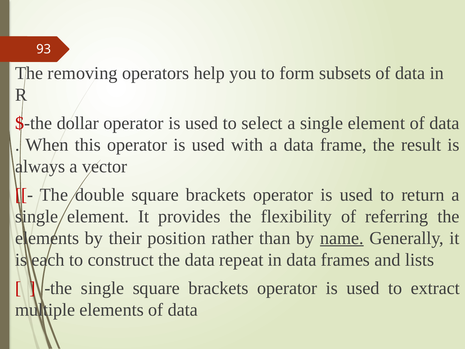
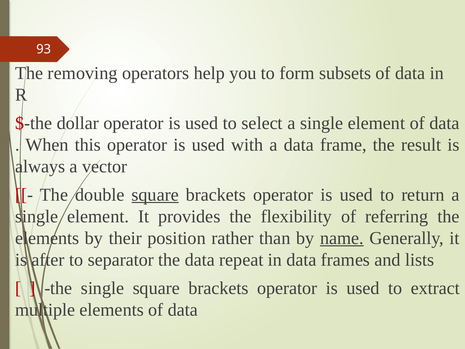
square at (155, 195) underline: none -> present
each: each -> after
construct: construct -> separator
